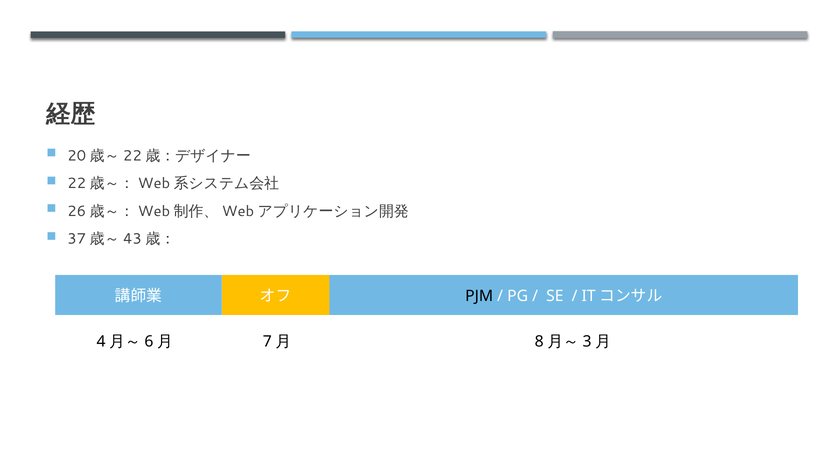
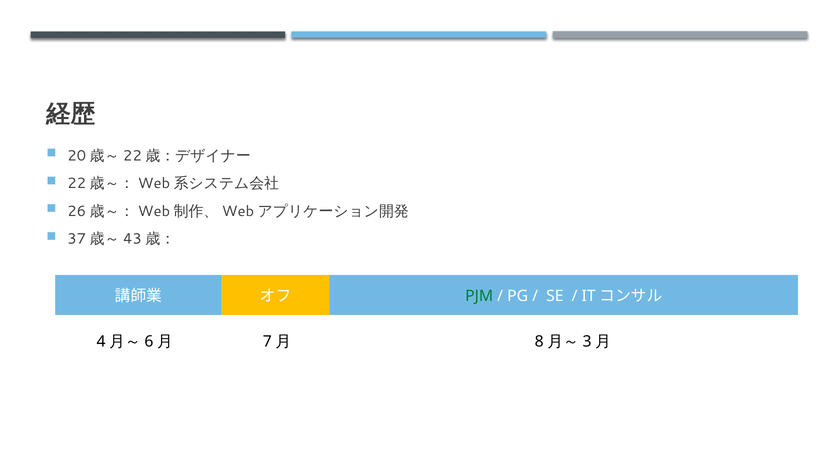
PJM colour: black -> green
